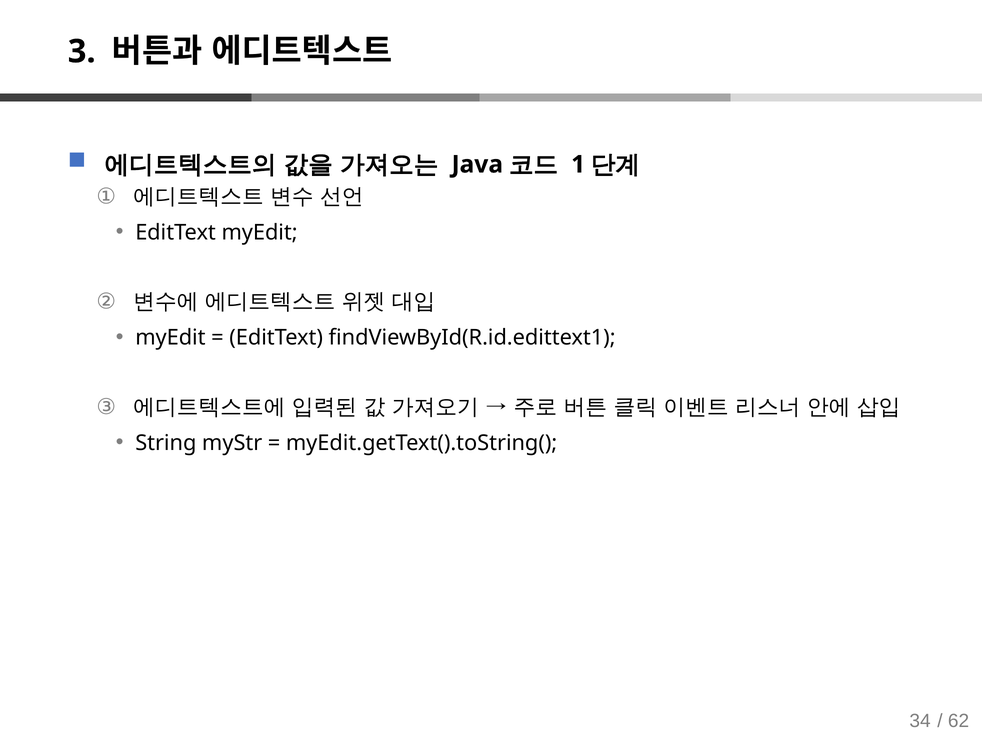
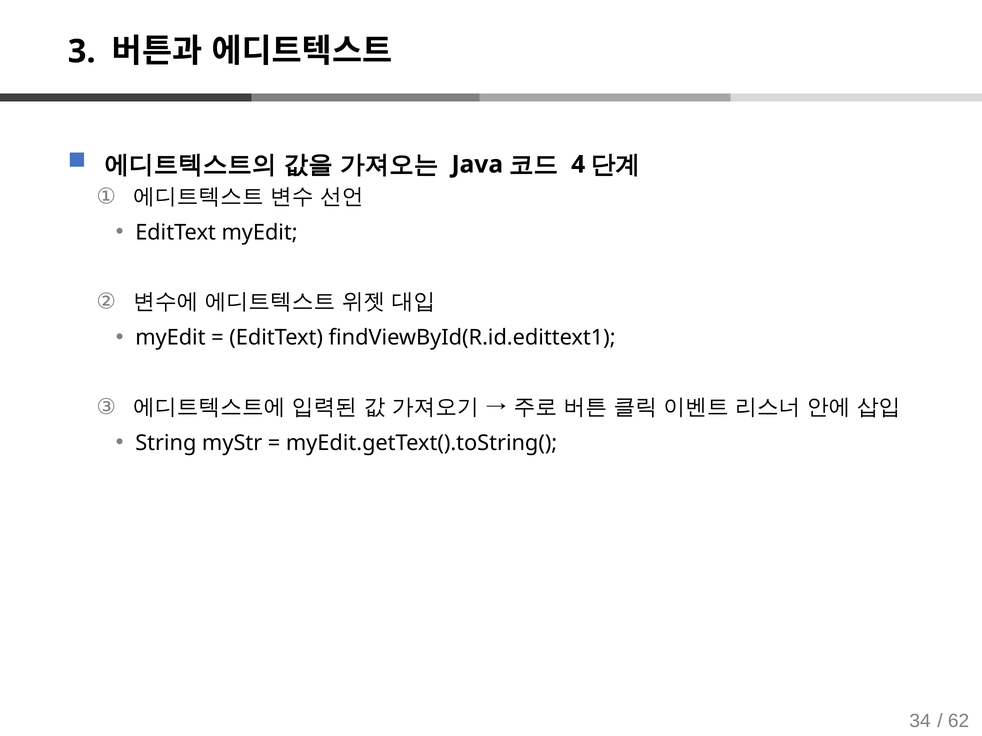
1: 1 -> 4
